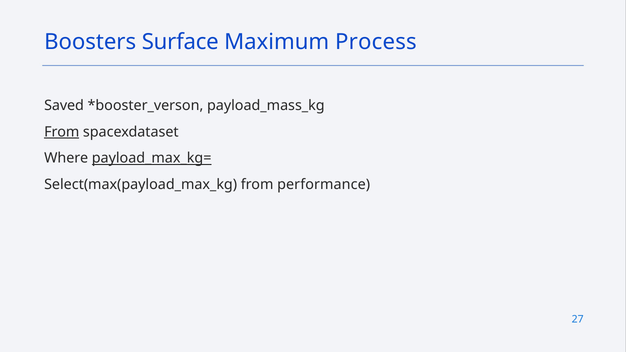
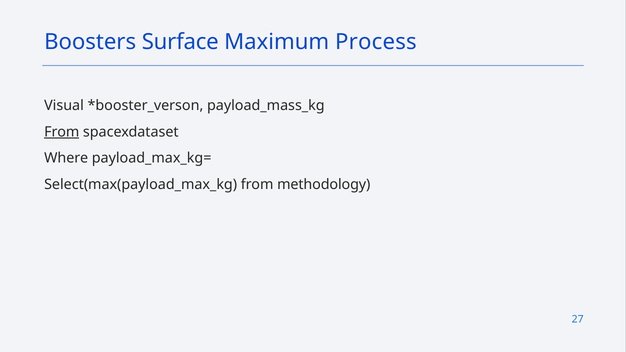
Saved: Saved -> Visual
payload_max_kg= underline: present -> none
performance: performance -> methodology
